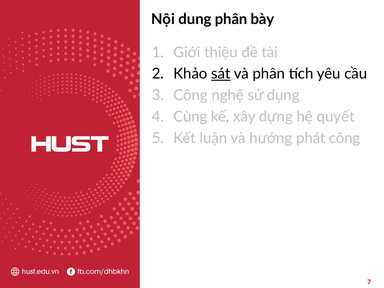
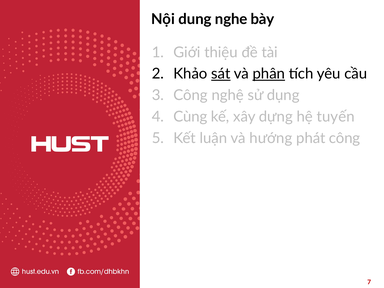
dung phân: phân -> nghe
phân at (269, 74) underline: none -> present
quyết: quyết -> tuyến
